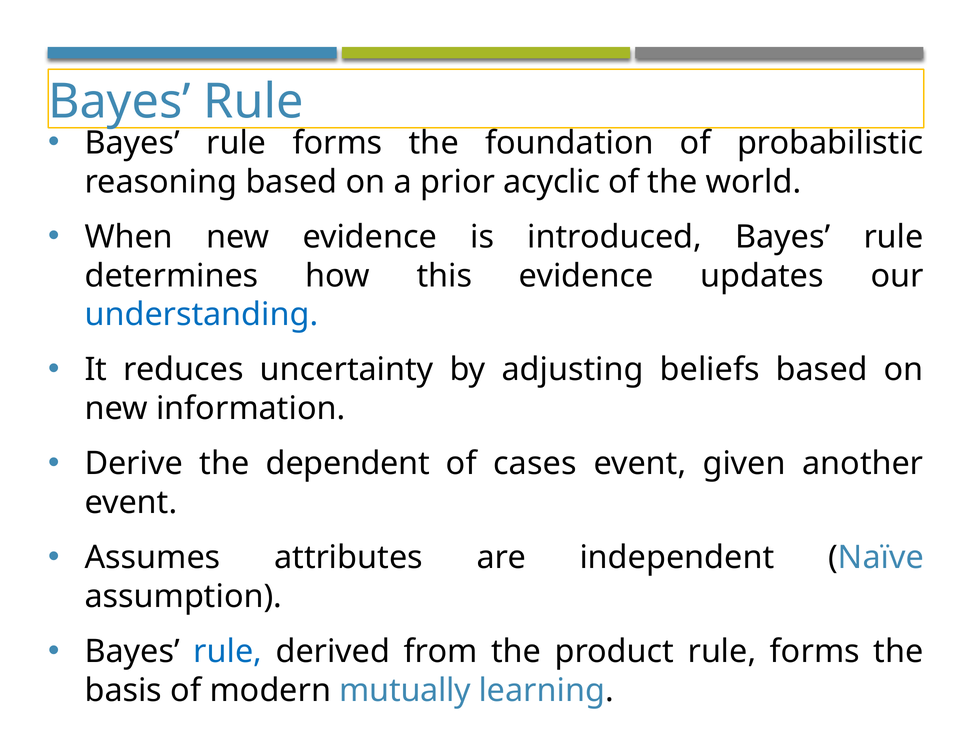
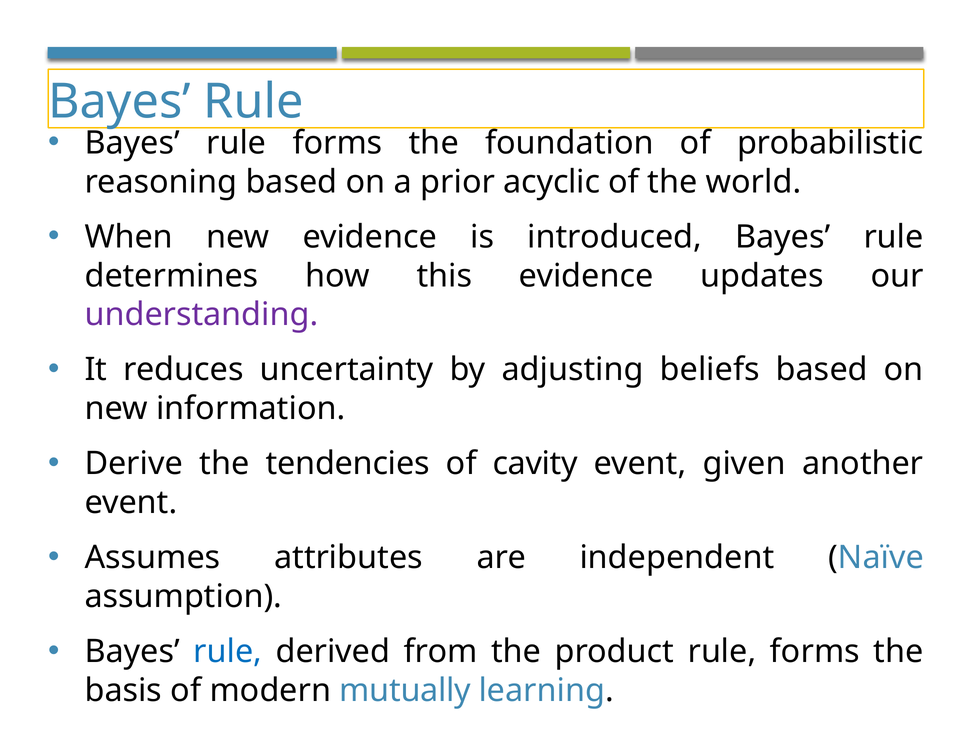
understanding colour: blue -> purple
dependent: dependent -> tendencies
cases: cases -> cavity
